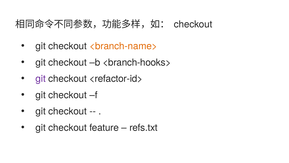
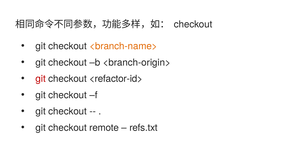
<branch-hooks>: <branch-hooks> -> <branch-origin>
git at (41, 79) colour: purple -> red
feature: feature -> remote
